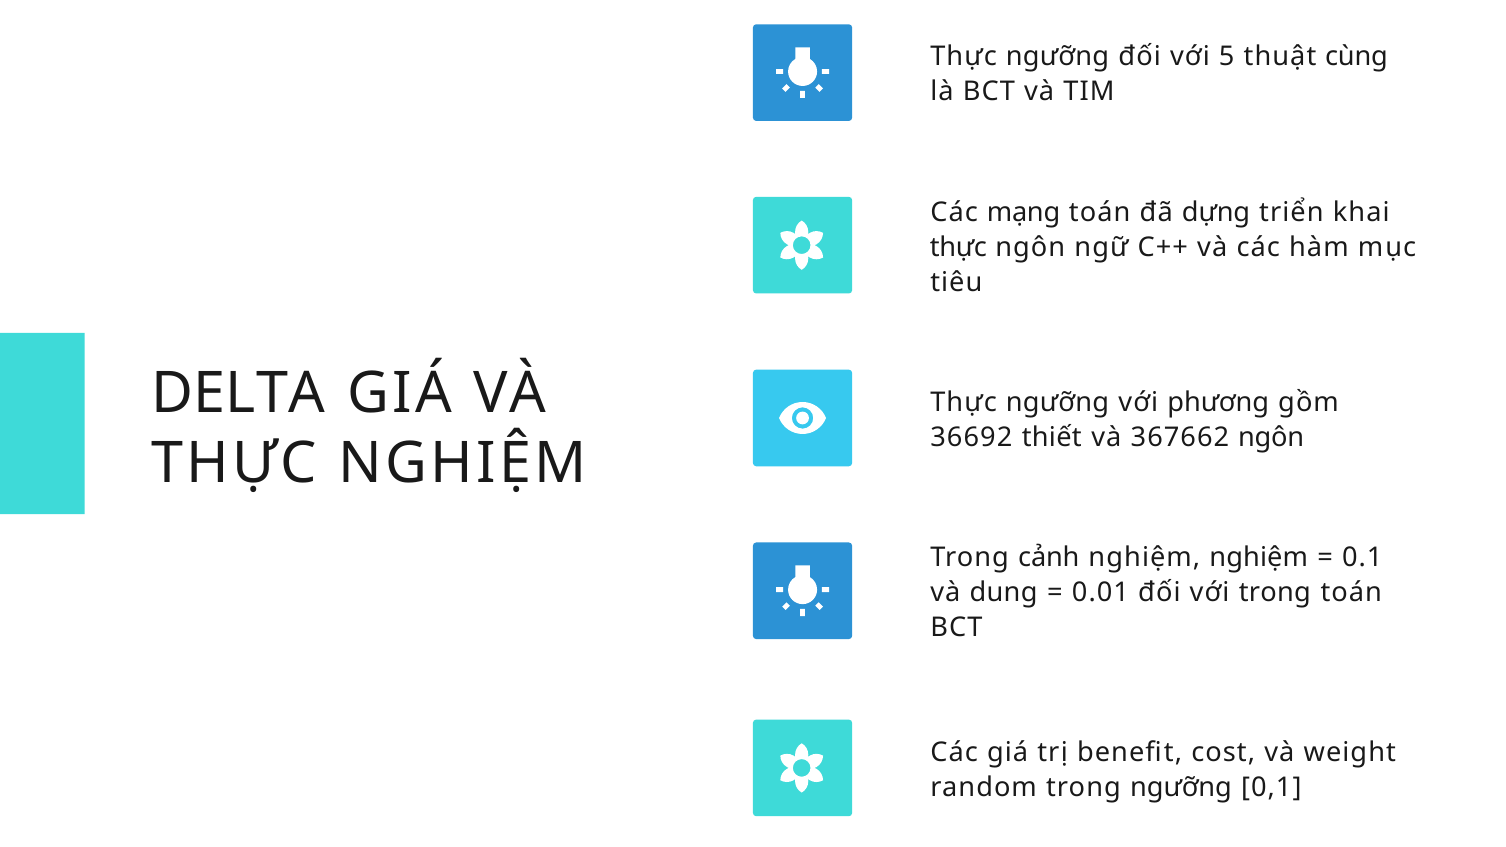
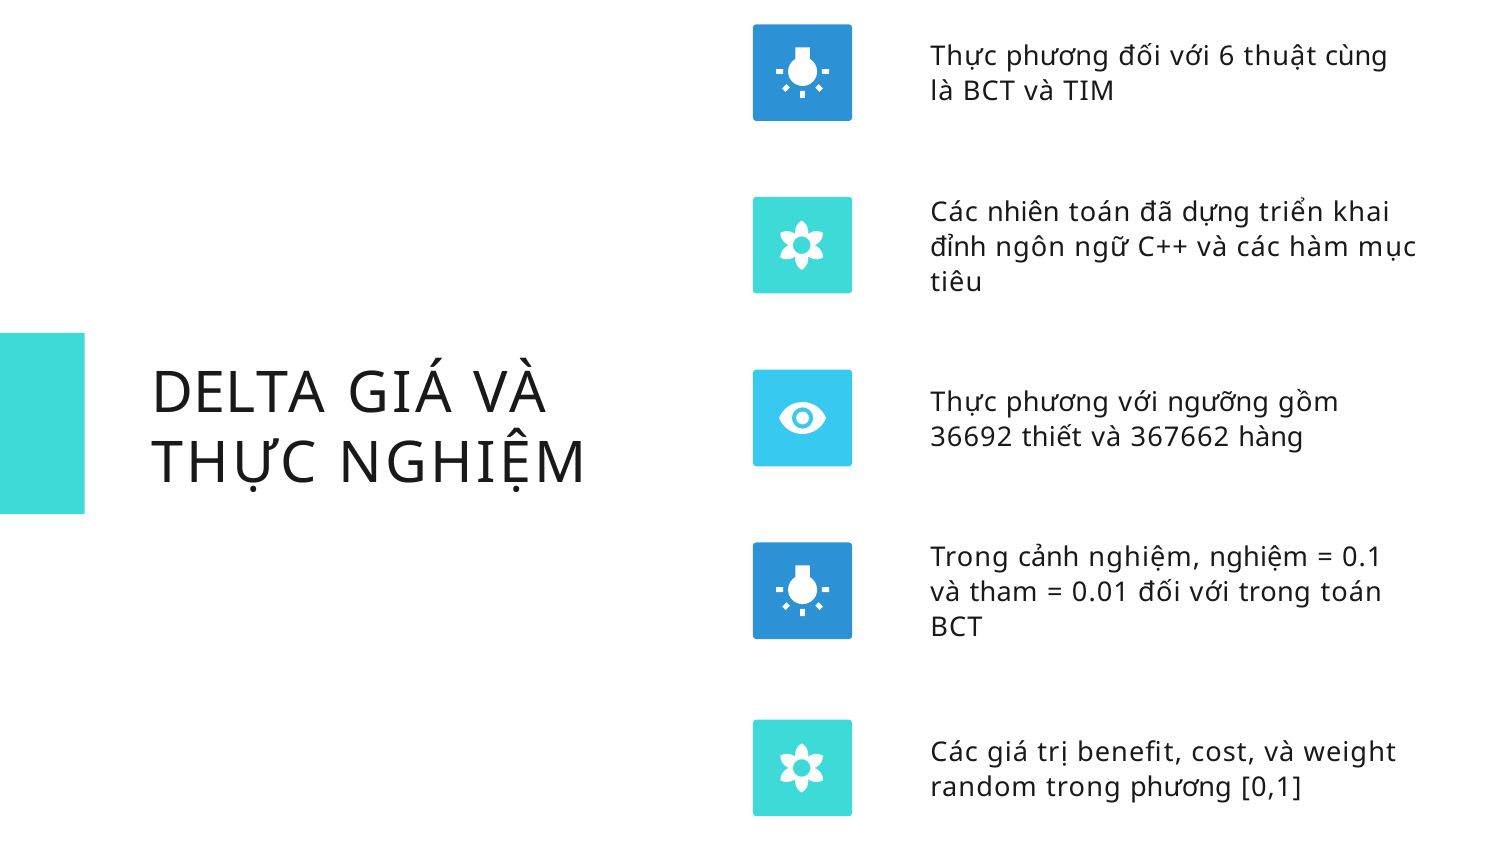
ngưỡng at (1058, 57): ngưỡng -> phương
5: 5 -> 6
mạng: mạng -> nhiên
thực at (958, 247): thực -> đỉnh
ngưỡng at (1058, 402): ngưỡng -> phương
phương: phương -> ngưỡng
367662 ngôn: ngôn -> hàng
dung: dung -> tham
trong ngưỡng: ngưỡng -> phương
